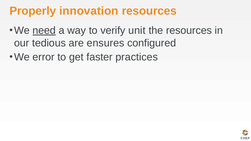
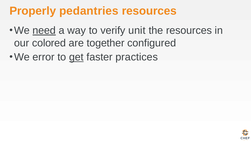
innovation: innovation -> pedantries
tedious: tedious -> colored
ensures: ensures -> together
get underline: none -> present
